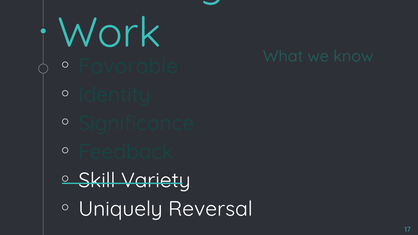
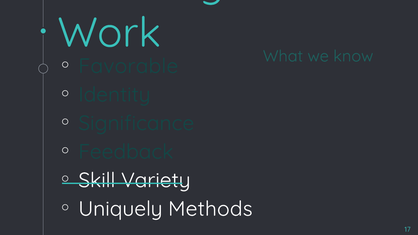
Reversal: Reversal -> Methods
